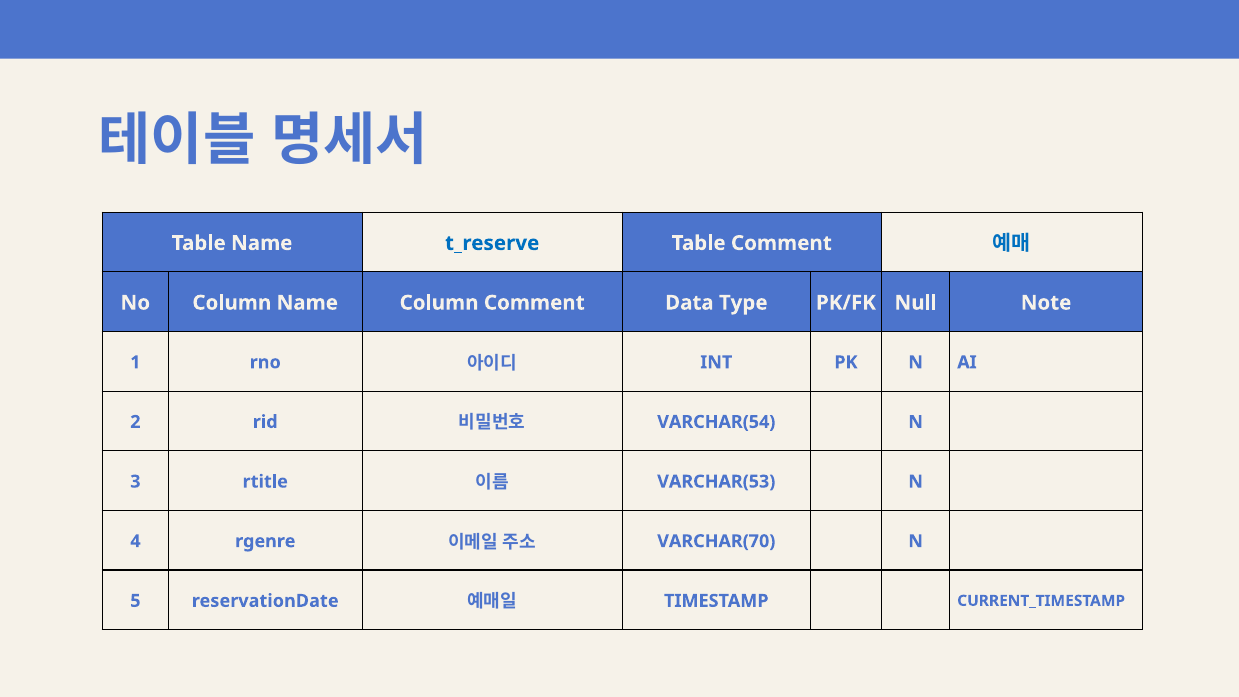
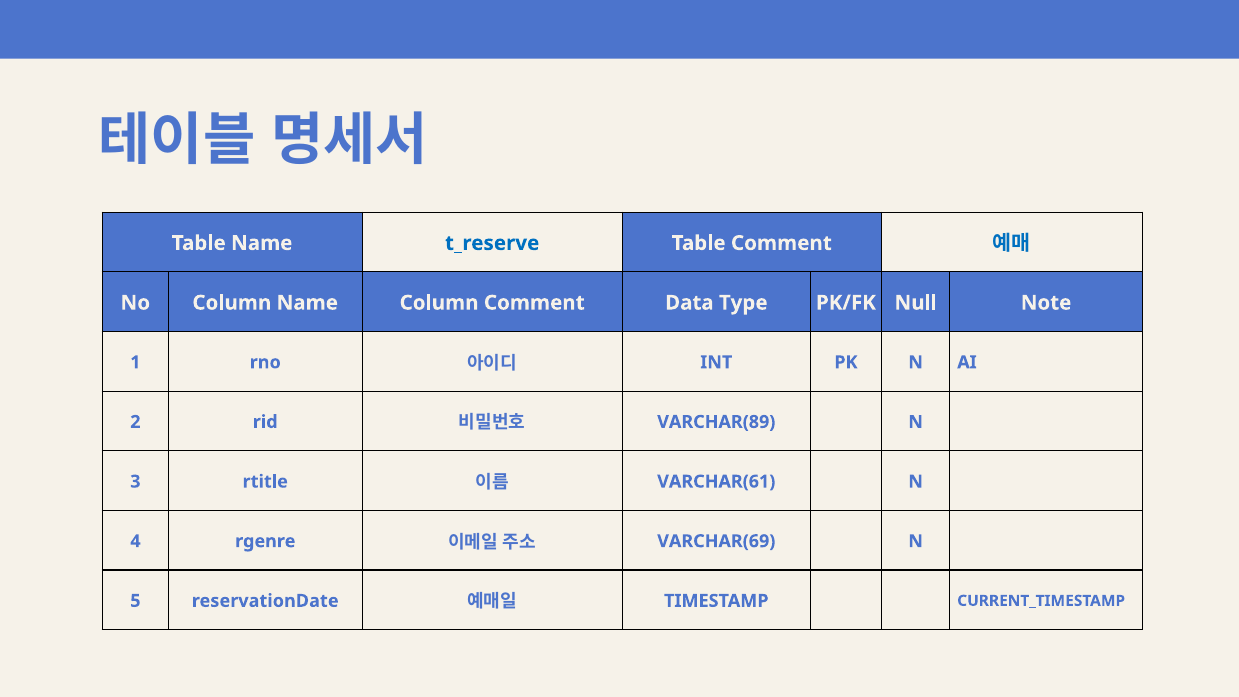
VARCHAR(54: VARCHAR(54 -> VARCHAR(89
VARCHAR(53: VARCHAR(53 -> VARCHAR(61
VARCHAR(70: VARCHAR(70 -> VARCHAR(69
